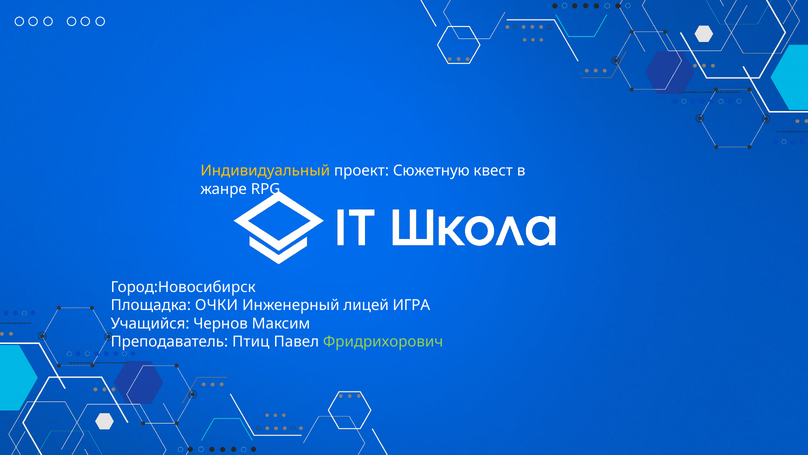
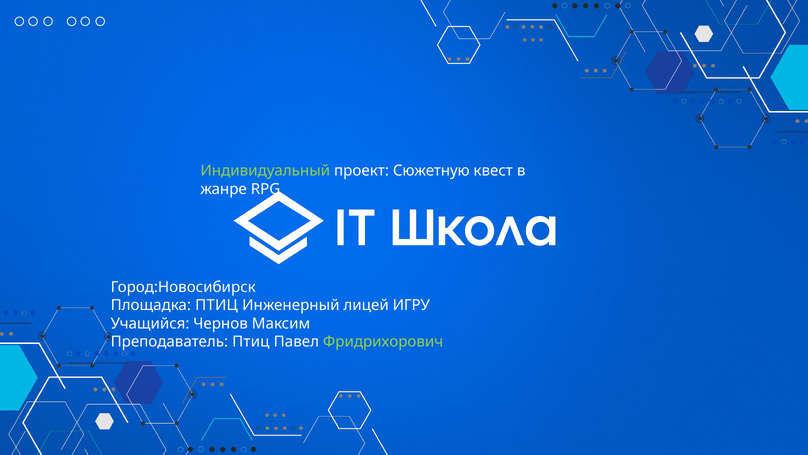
Индивидуальный colour: yellow -> light green
Площадка ОЧКИ: ОЧКИ -> ПТИЦ
ИГРА: ИГРА -> ИГРУ
